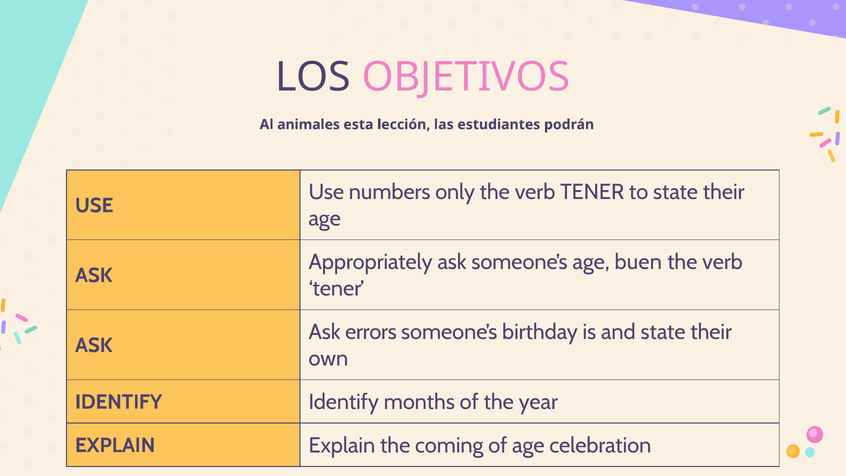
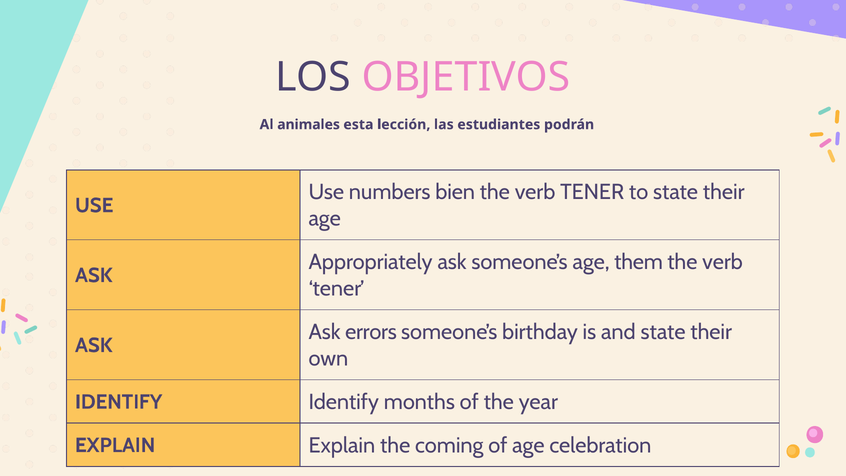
only: only -> bien
buen: buen -> them
